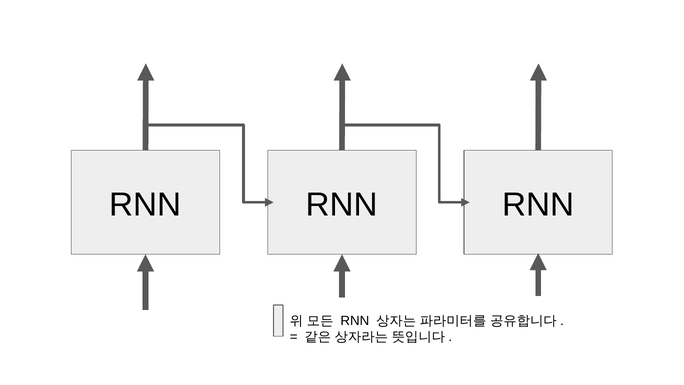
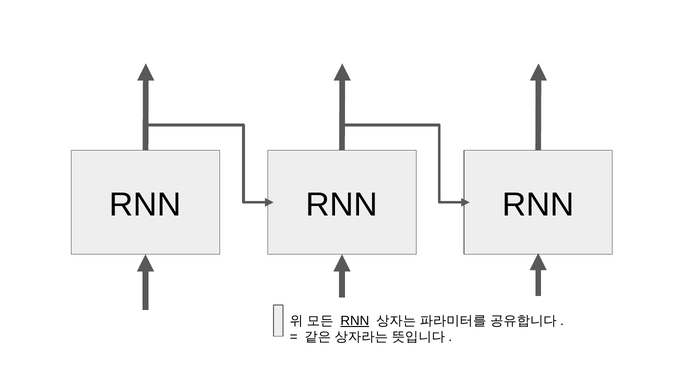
RNN at (355, 321) underline: none -> present
